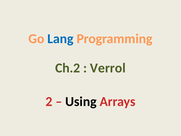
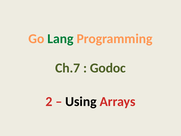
Lang colour: blue -> green
Ch.2: Ch.2 -> Ch.7
Verrol: Verrol -> Godoc
